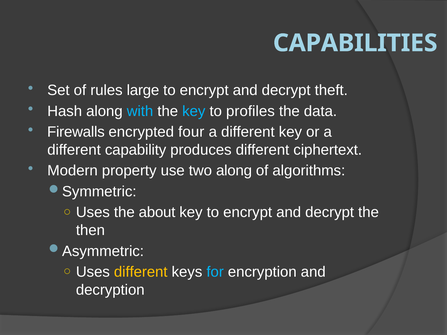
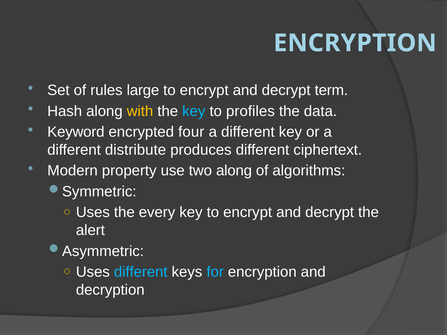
CAPABILITIES at (355, 43): CAPABILITIES -> ENCRYPTION
theft: theft -> term
with colour: light blue -> yellow
Firewalls: Firewalls -> Keyword
capability: capability -> distribute
about: about -> every
then: then -> alert
different at (141, 272) colour: yellow -> light blue
